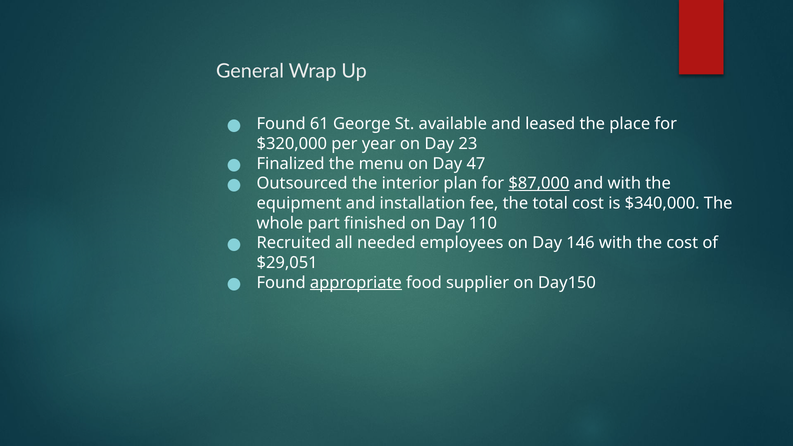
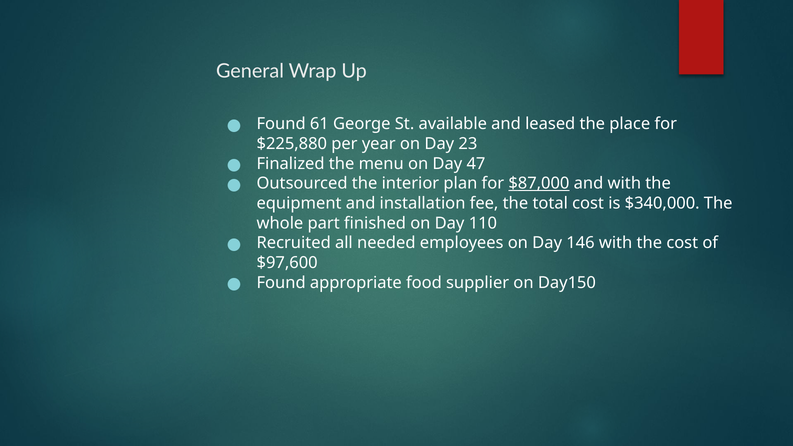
$320,000: $320,000 -> $225,880
$29,051: $29,051 -> $97,600
appropriate underline: present -> none
